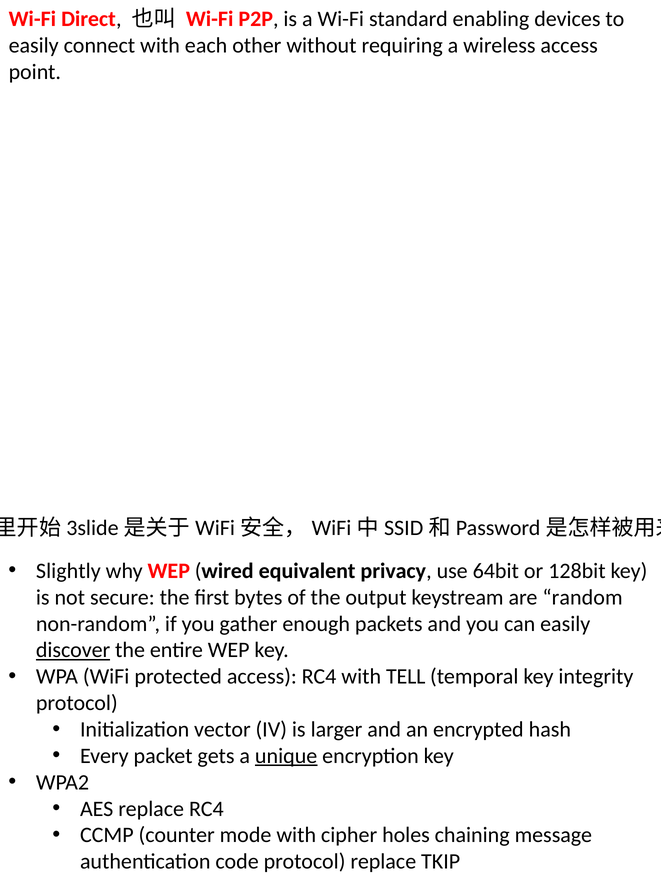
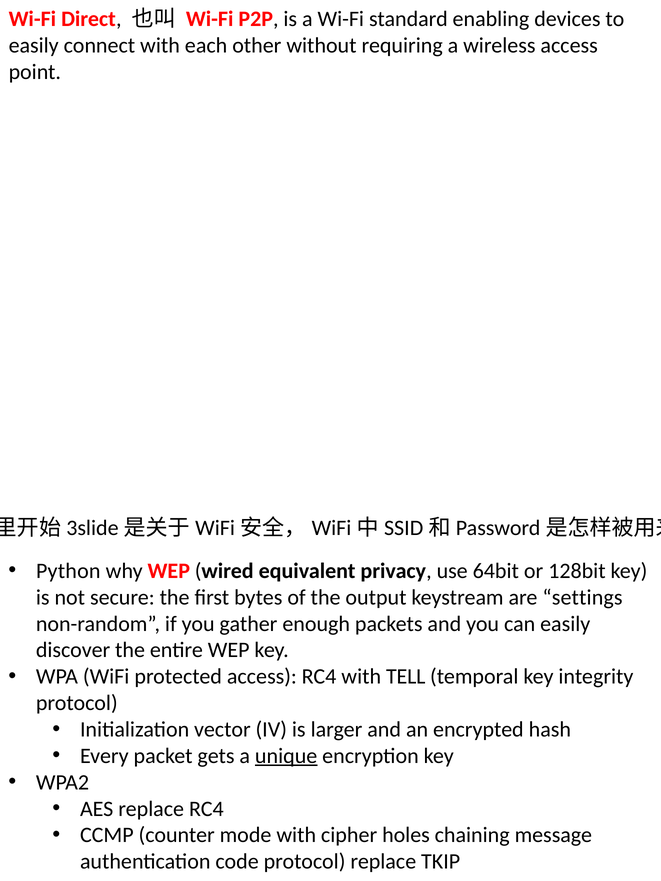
Slightly: Slightly -> Python
random: random -> settings
discover underline: present -> none
